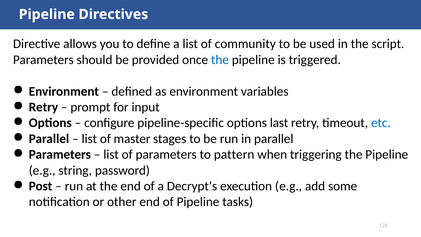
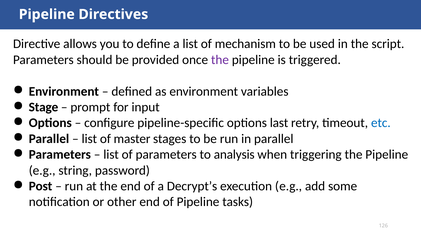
community: community -> mechanism
the at (220, 60) colour: blue -> purple
Retry at (43, 107): Retry -> Stage
pattern: pattern -> analysis
